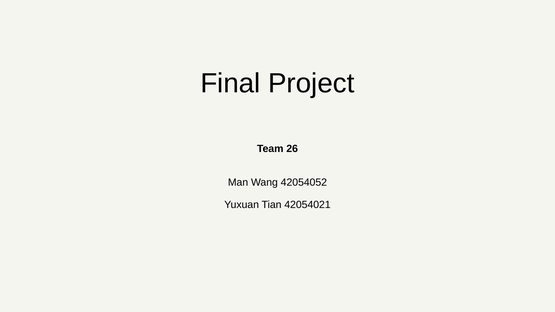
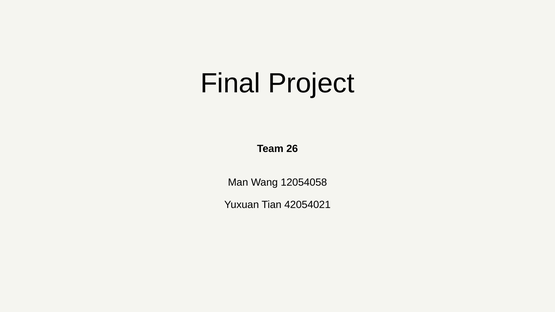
42054052: 42054052 -> 12054058
